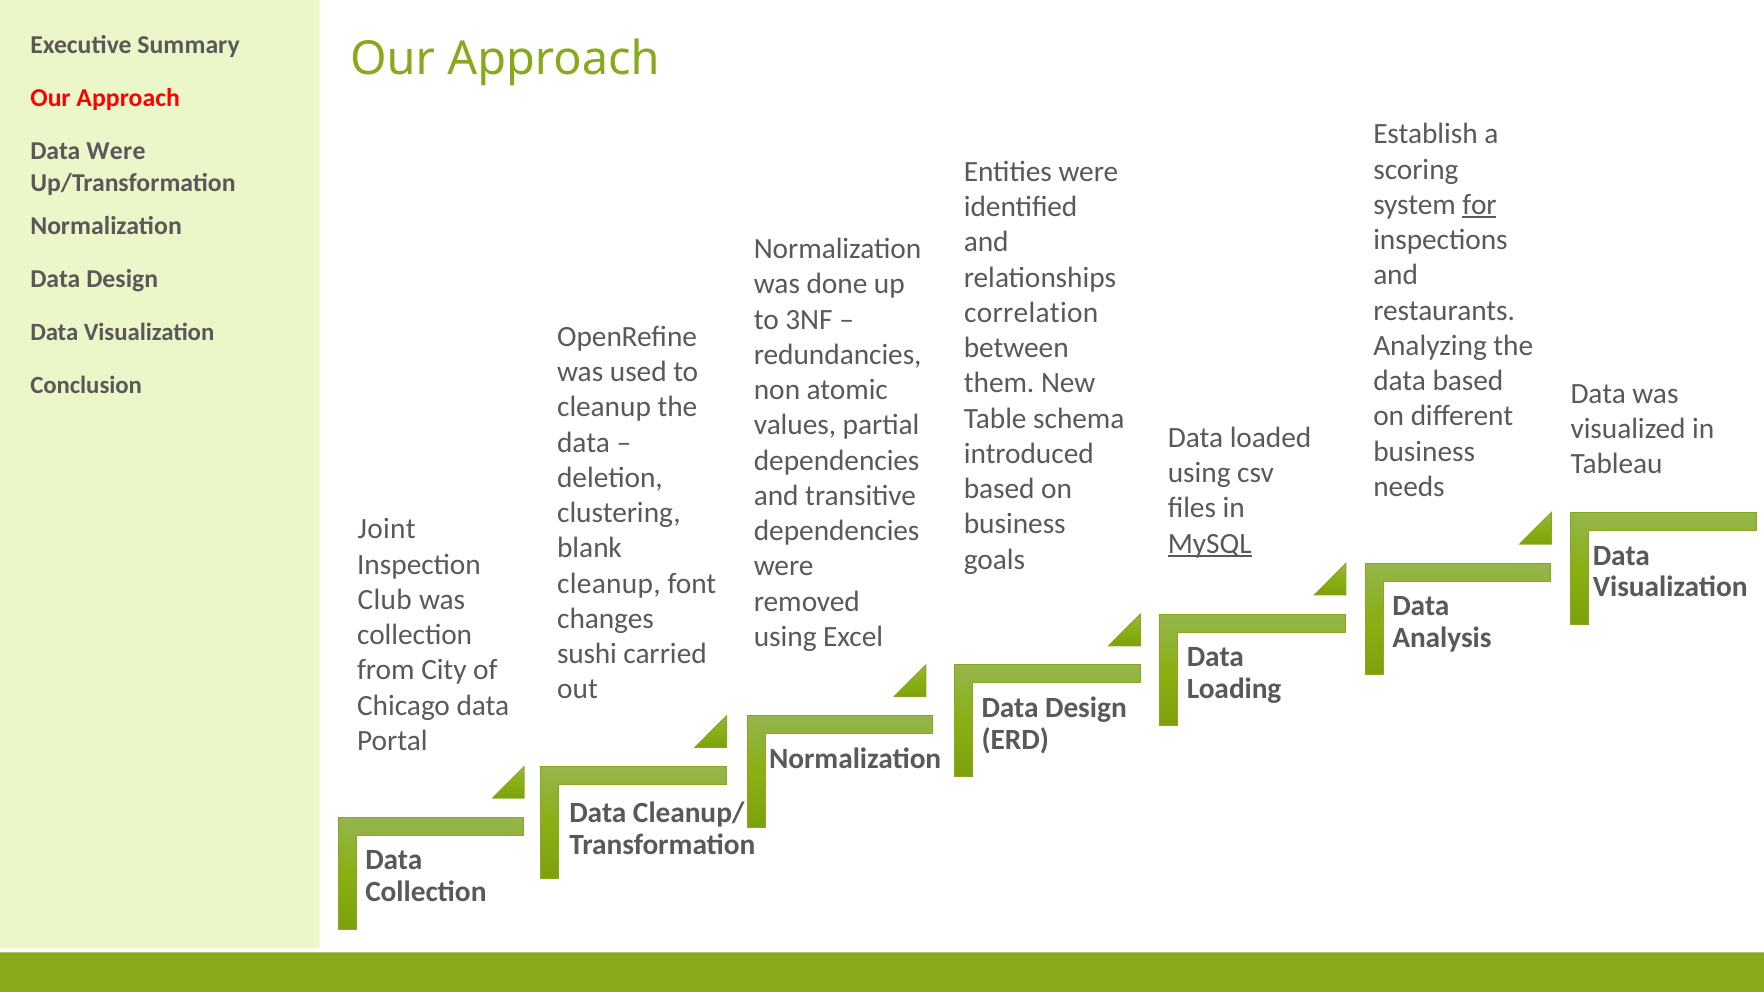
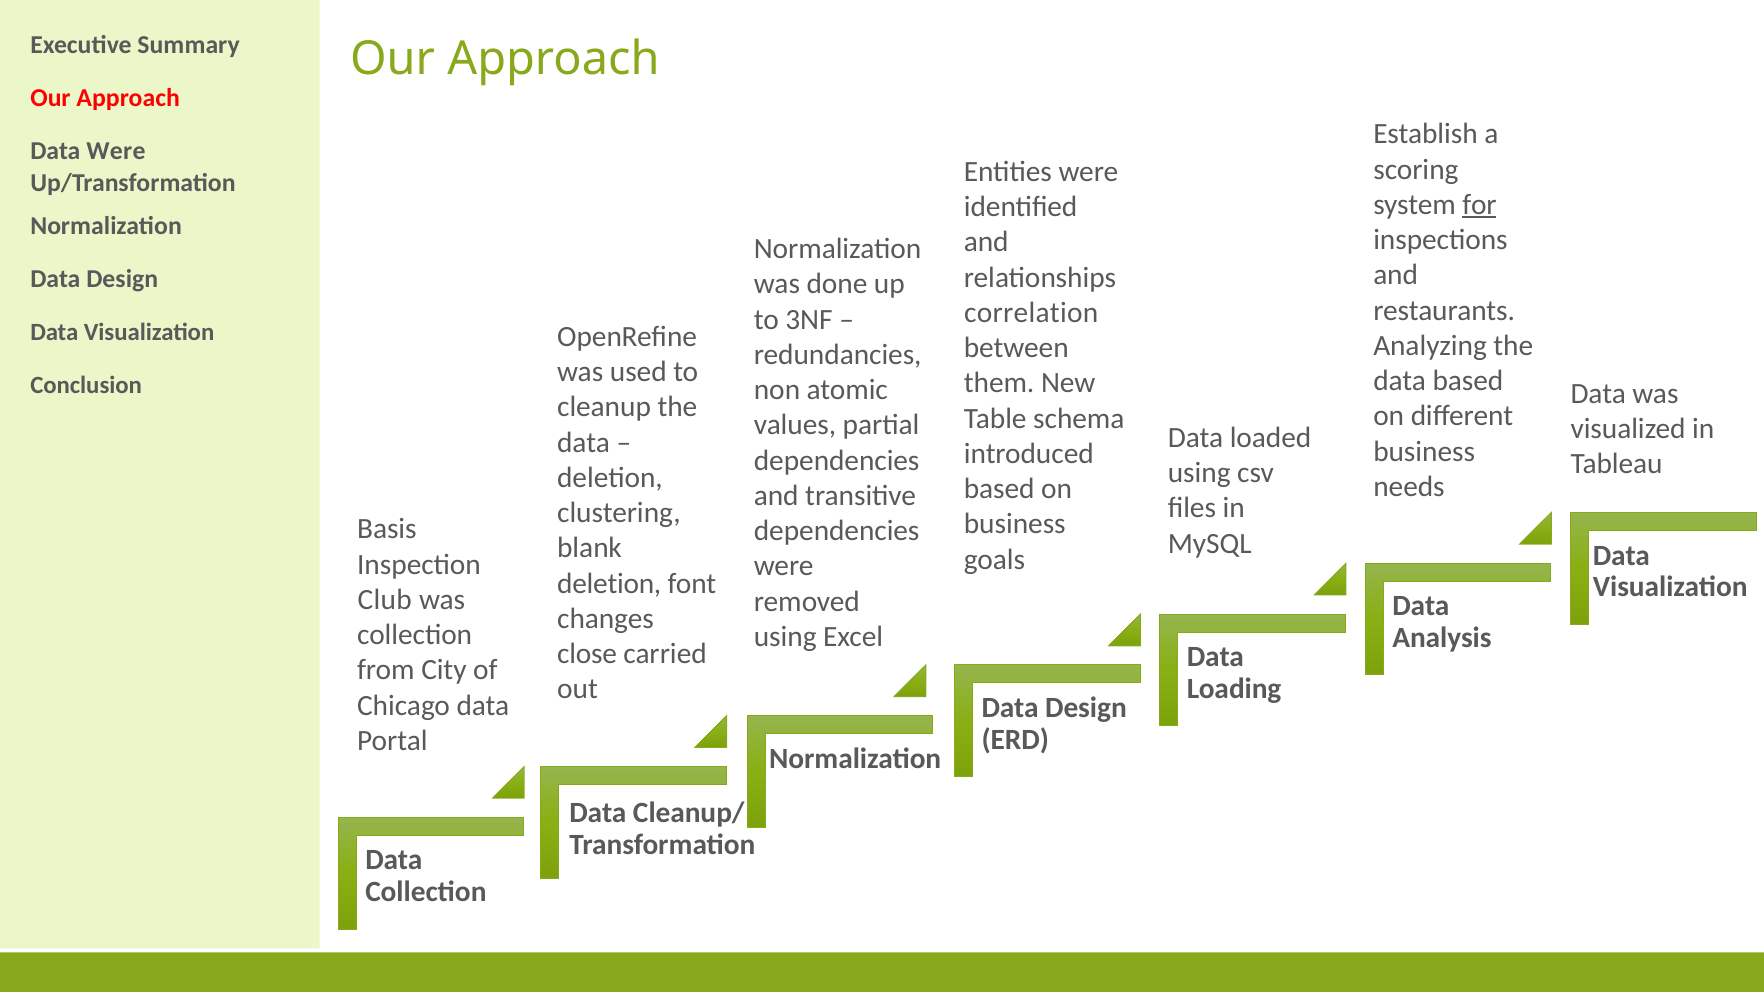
Joint: Joint -> Basis
MySQL underline: present -> none
cleanup at (609, 584): cleanup -> deletion
sushi: sushi -> close
